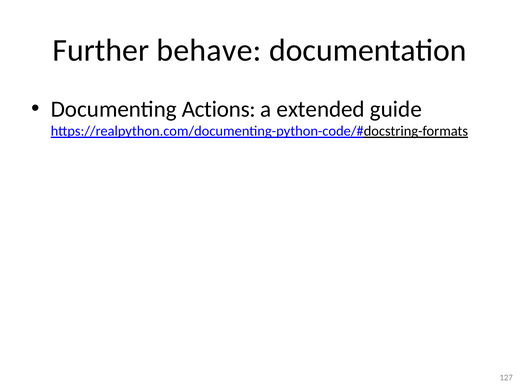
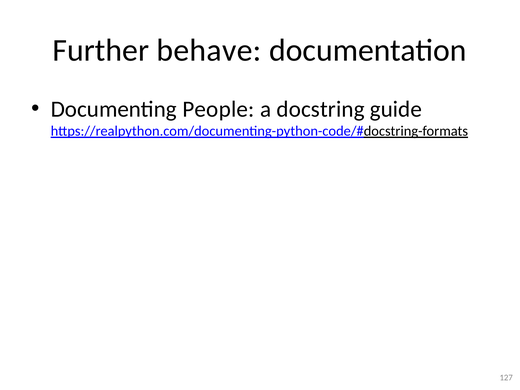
Actions: Actions -> People
extended: extended -> docstring
